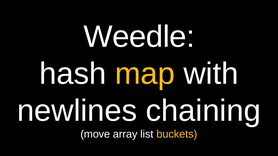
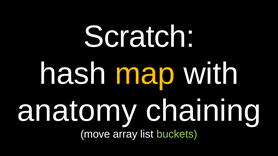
Weedle: Weedle -> Scratch
newlines: newlines -> anatomy
buckets colour: yellow -> light green
